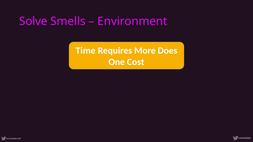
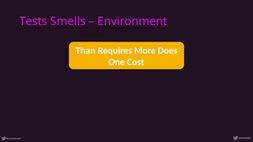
Solve: Solve -> Tests
Time: Time -> Than
